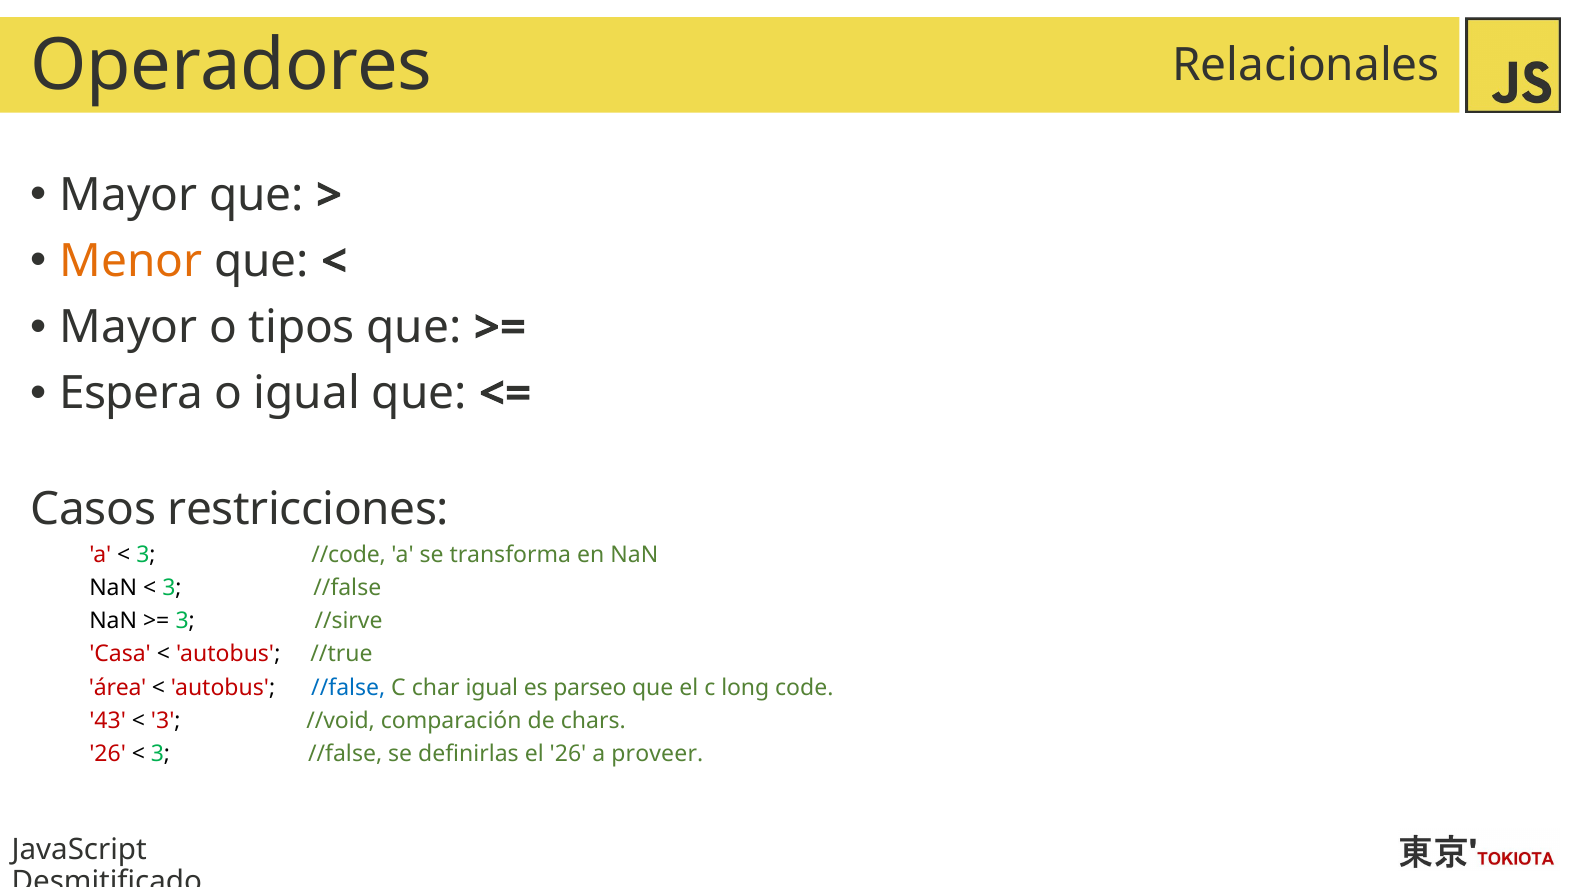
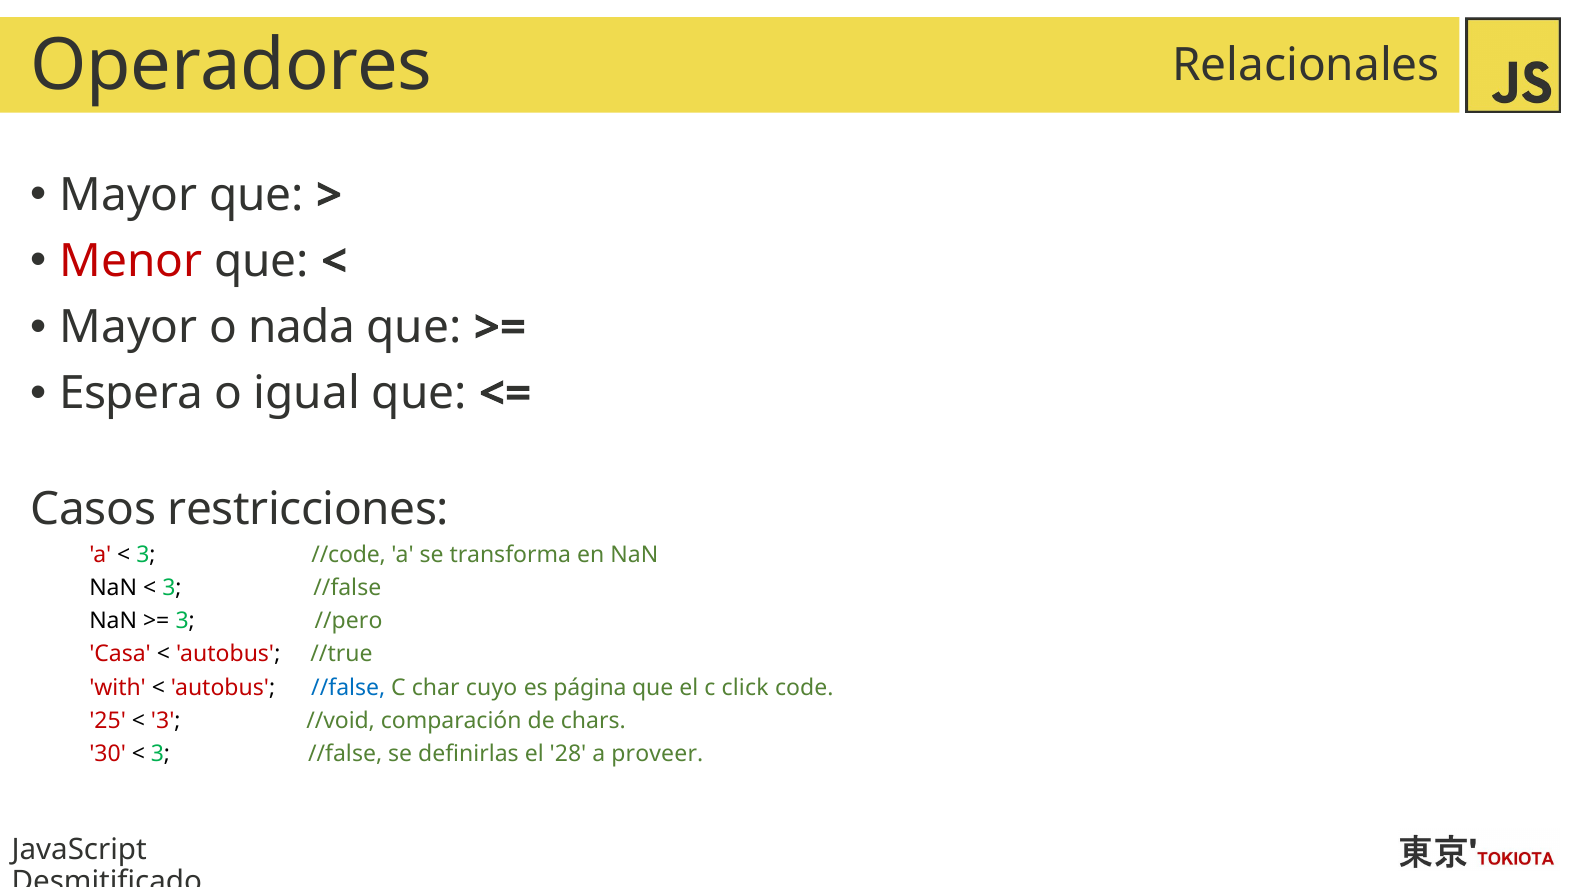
Menor colour: orange -> red
tipos: tipos -> nada
//sirve: //sirve -> //pero
área: área -> with
char igual: igual -> cuyo
parseo: parseo -> página
long: long -> click
43: 43 -> 25
26 at (108, 754): 26 -> 30
el 26: 26 -> 28
